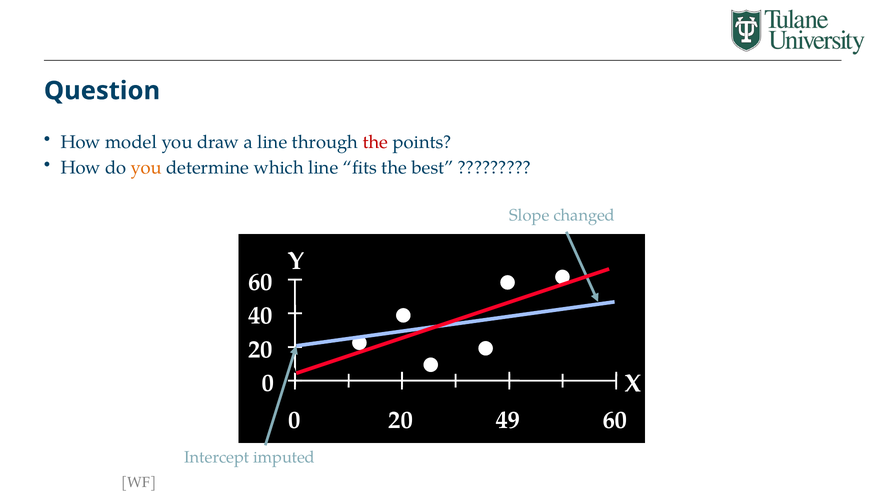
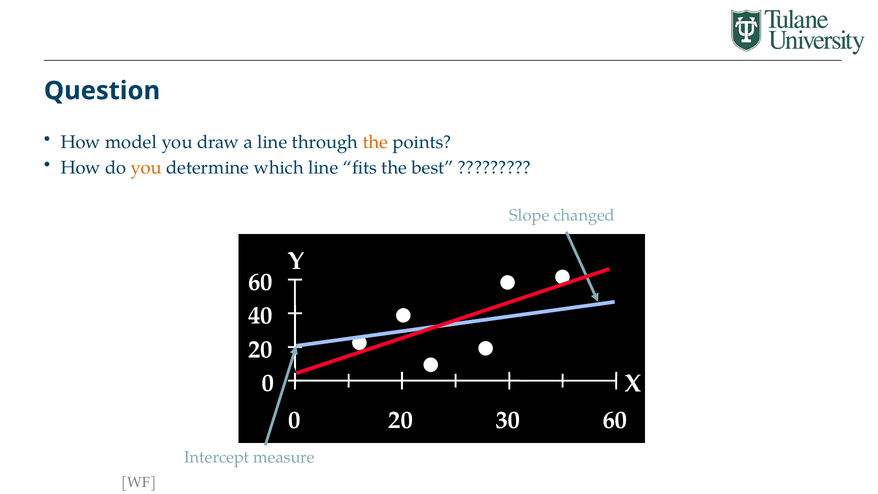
the at (375, 142) colour: red -> orange
49: 49 -> 30
imputed: imputed -> measure
